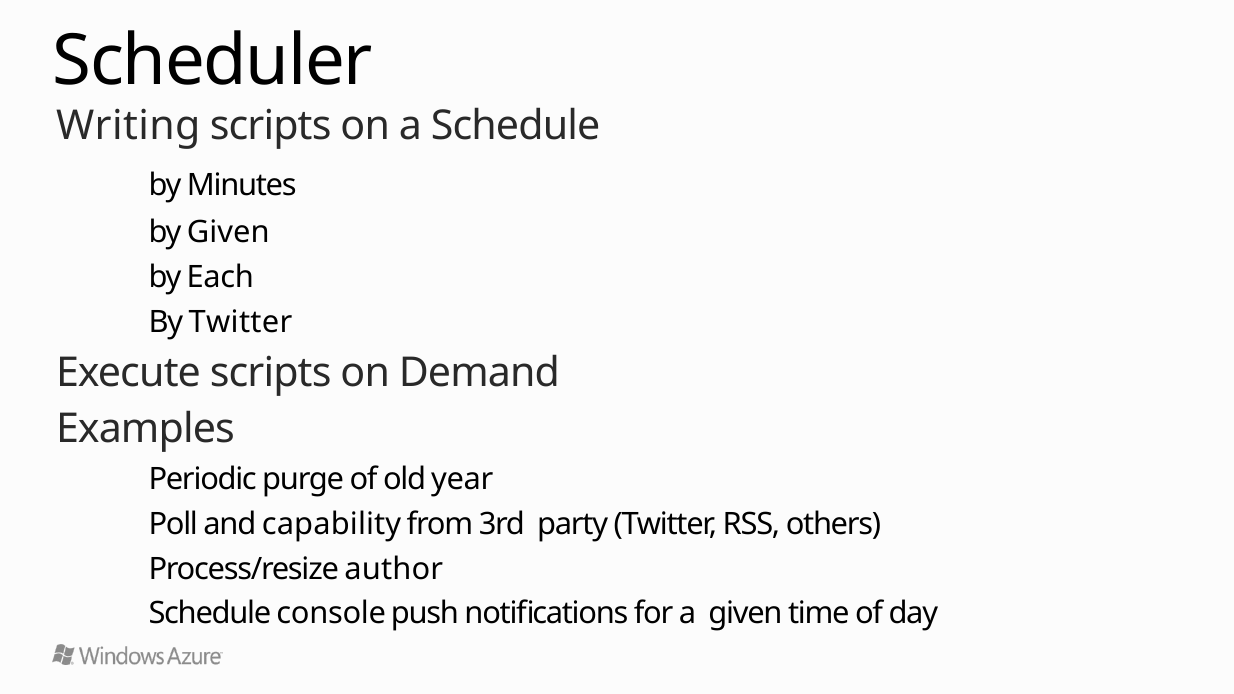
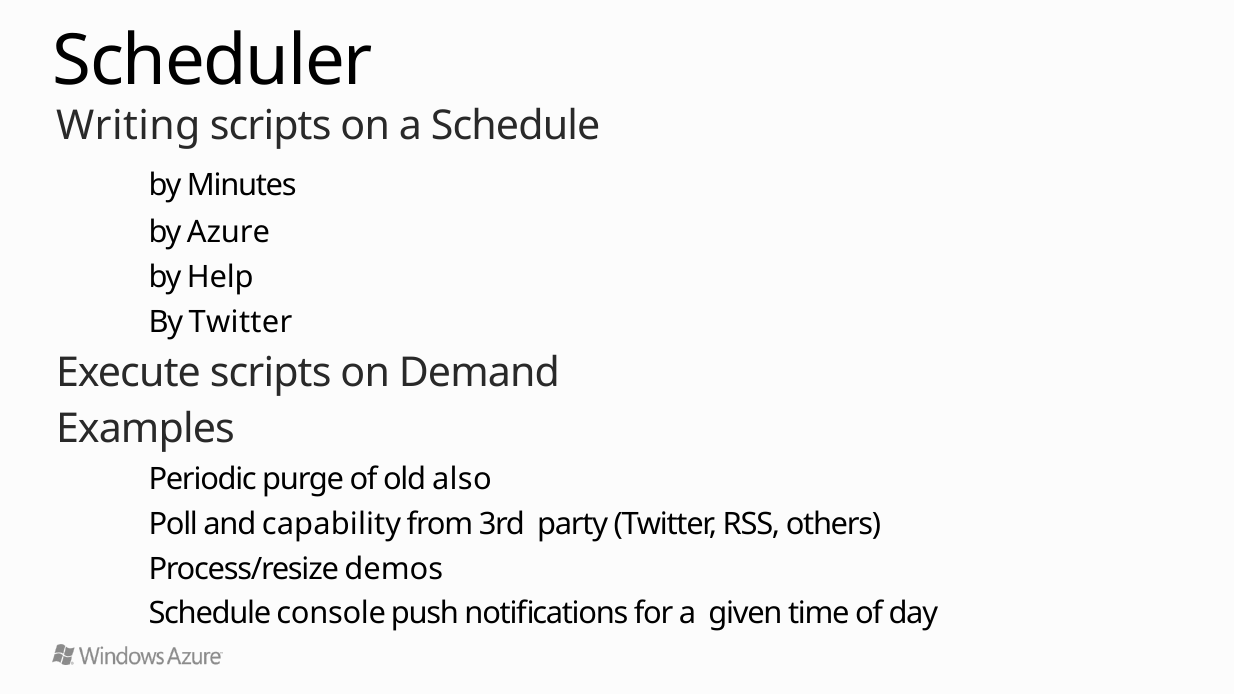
by Given: Given -> Azure
Each: Each -> Help
year: year -> also
author: author -> demos
